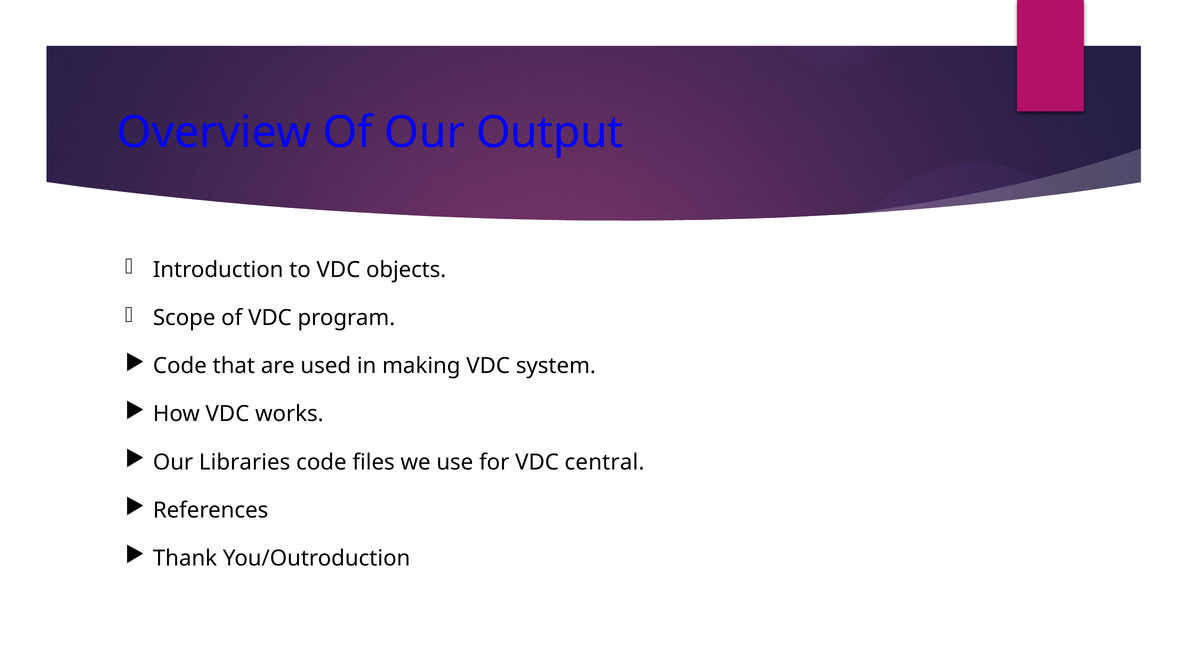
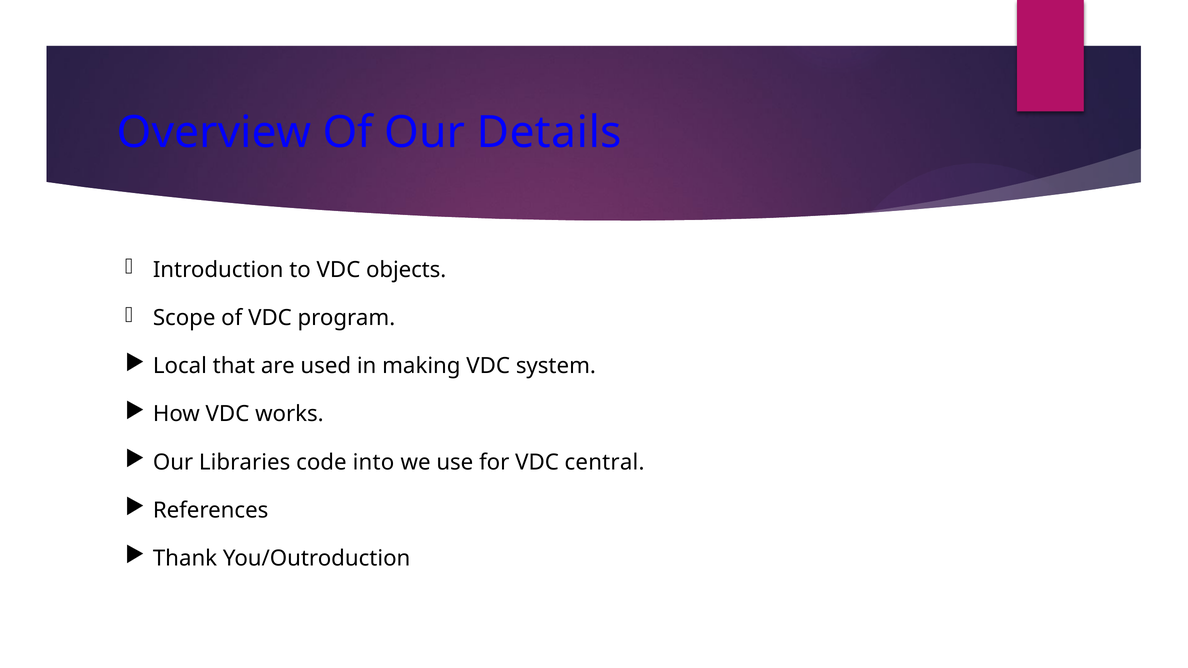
Output: Output -> Details
Code at (180, 366): Code -> Local
files: files -> into
